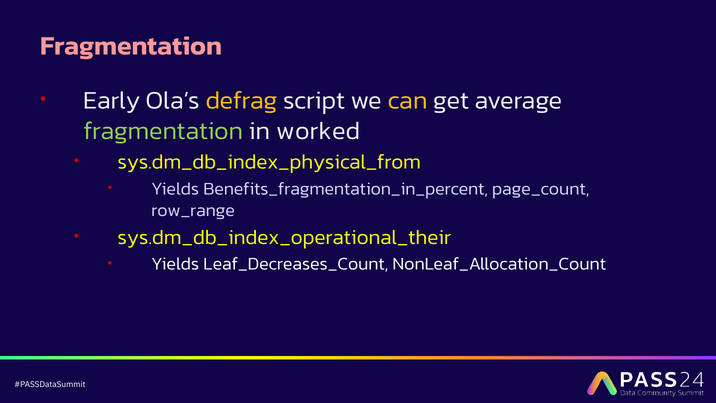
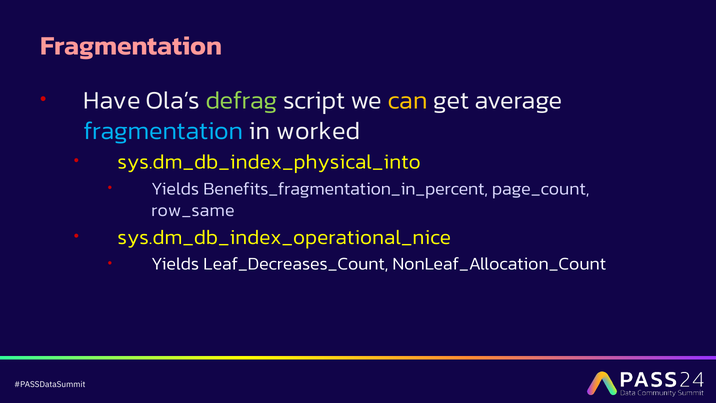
Early: Early -> Have
defrag colour: yellow -> light green
fragmentation at (163, 131) colour: light green -> light blue
sys.dm_db_index_physical_from: sys.dm_db_index_physical_from -> sys.dm_db_index_physical_into
row_range: row_range -> row_same
sys.dm_db_index_operational_their: sys.dm_db_index_operational_their -> sys.dm_db_index_operational_nice
